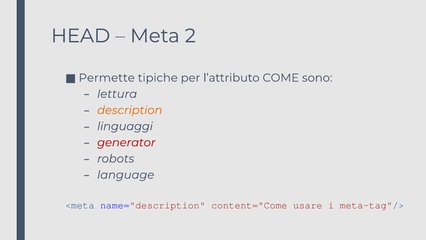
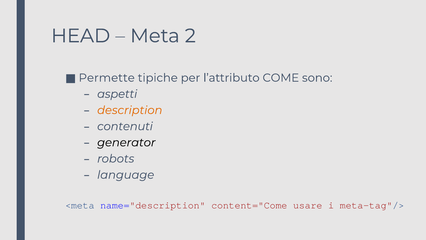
lettura: lettura -> aspetti
linguaggi: linguaggi -> contenuti
generator colour: red -> black
